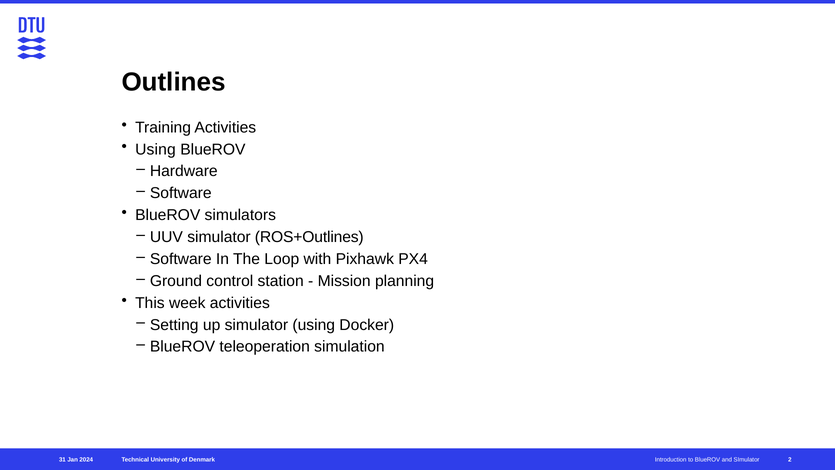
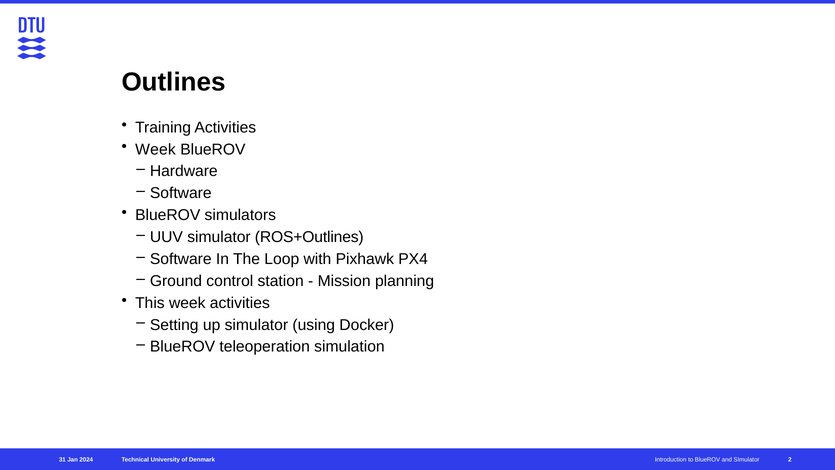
Using at (155, 149): Using -> Week
